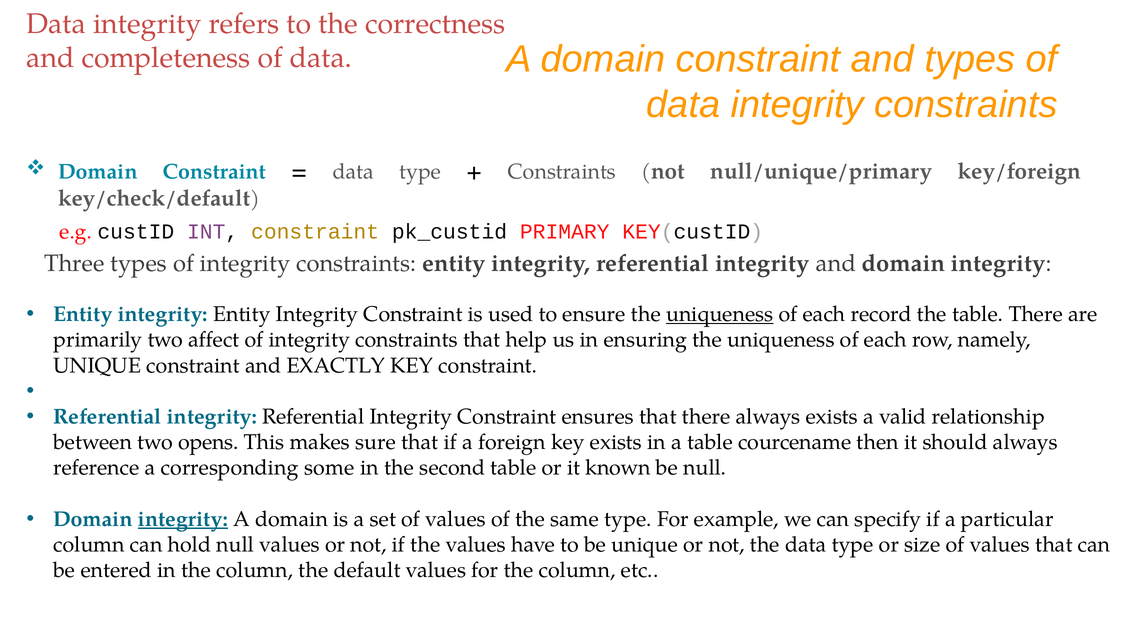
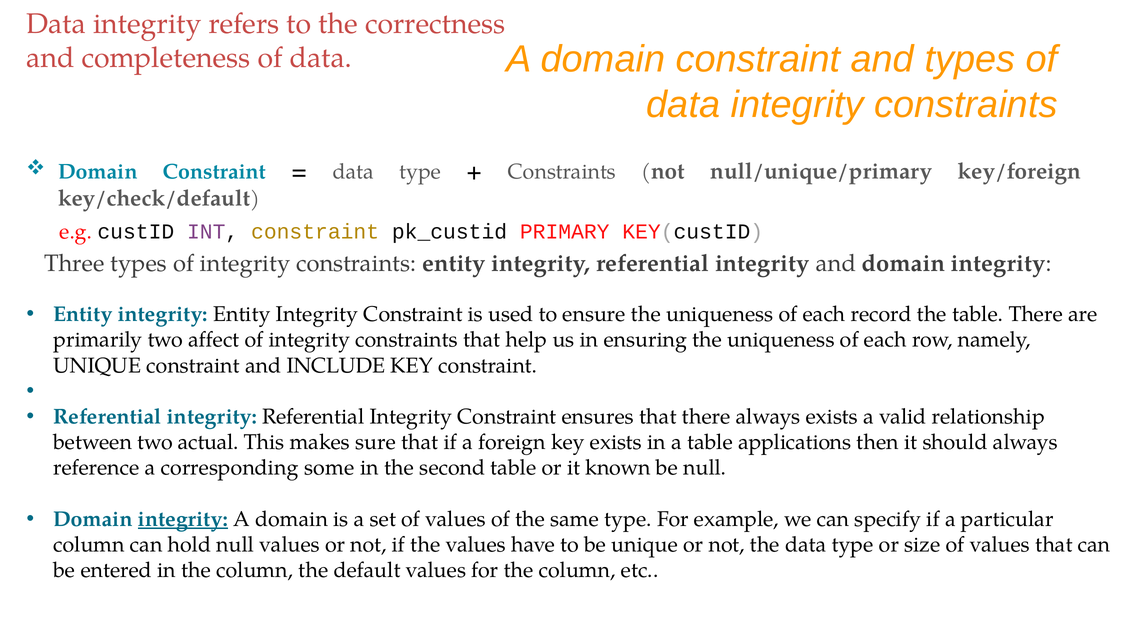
uniqueness at (720, 314) underline: present -> none
EXACTLY: EXACTLY -> INCLUDE
opens: opens -> actual
courcename: courcename -> applications
